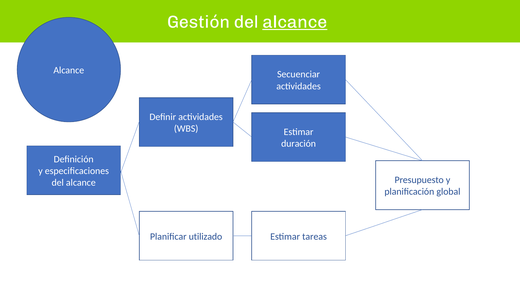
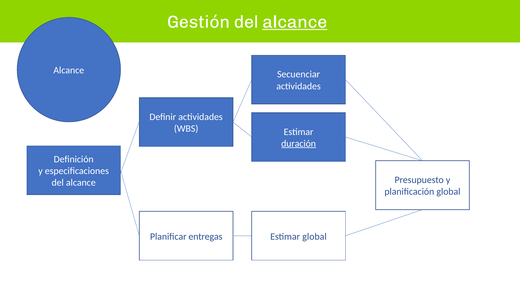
duración underline: none -> present
utilizado: utilizado -> entregas
Estimar tareas: tareas -> global
